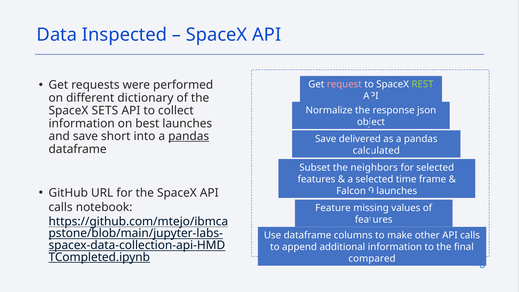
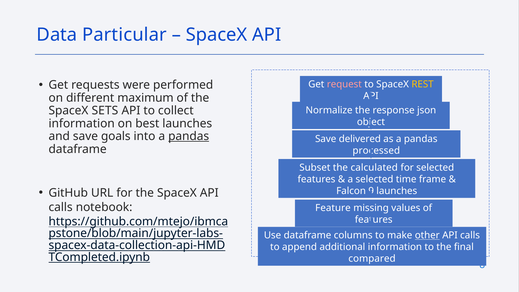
Inspected: Inspected -> Particular
REST colour: light green -> yellow
dictionary: dictionary -> maximum
short: short -> goals
calculated: calculated -> processed
neighbors: neighbors -> calculated
other underline: none -> present
